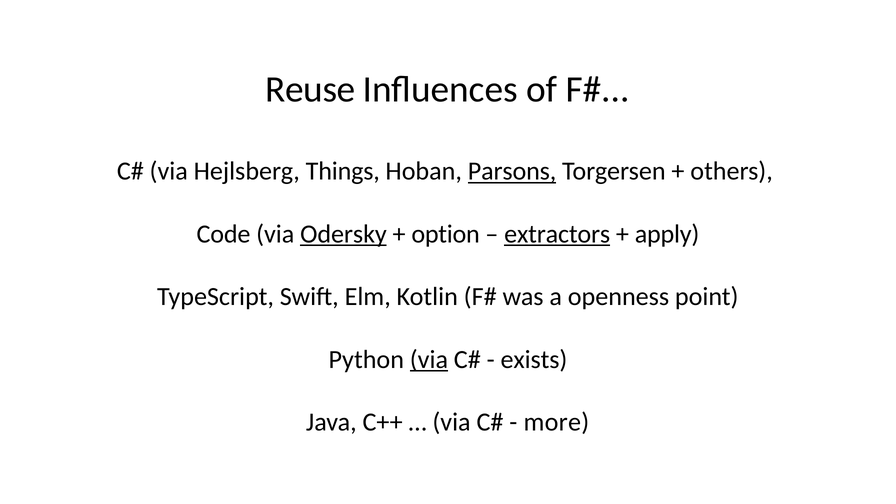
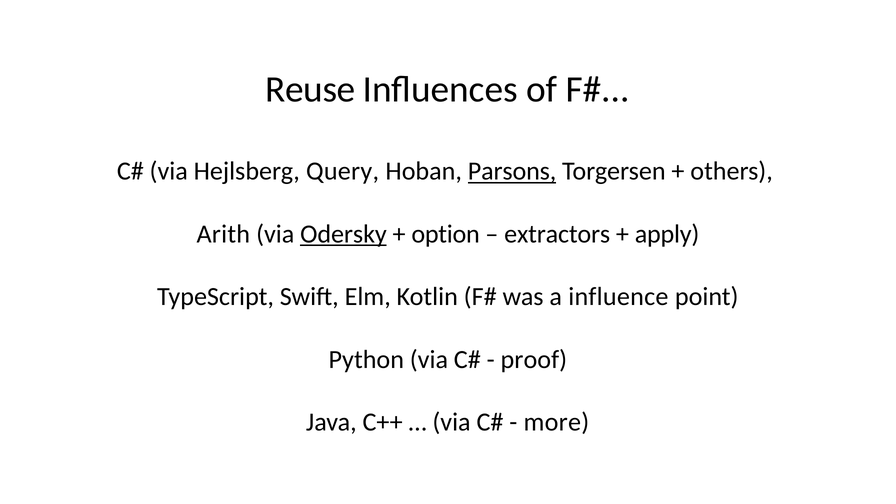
Things: Things -> Query
Code: Code -> Arith
extractors underline: present -> none
openness: openness -> influence
via at (429, 360) underline: present -> none
exists: exists -> proof
